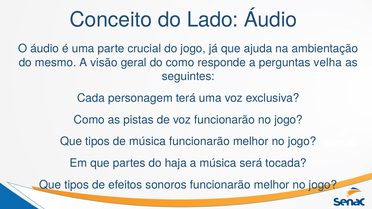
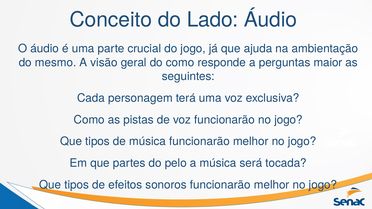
velha: velha -> maior
haja: haja -> pelo
